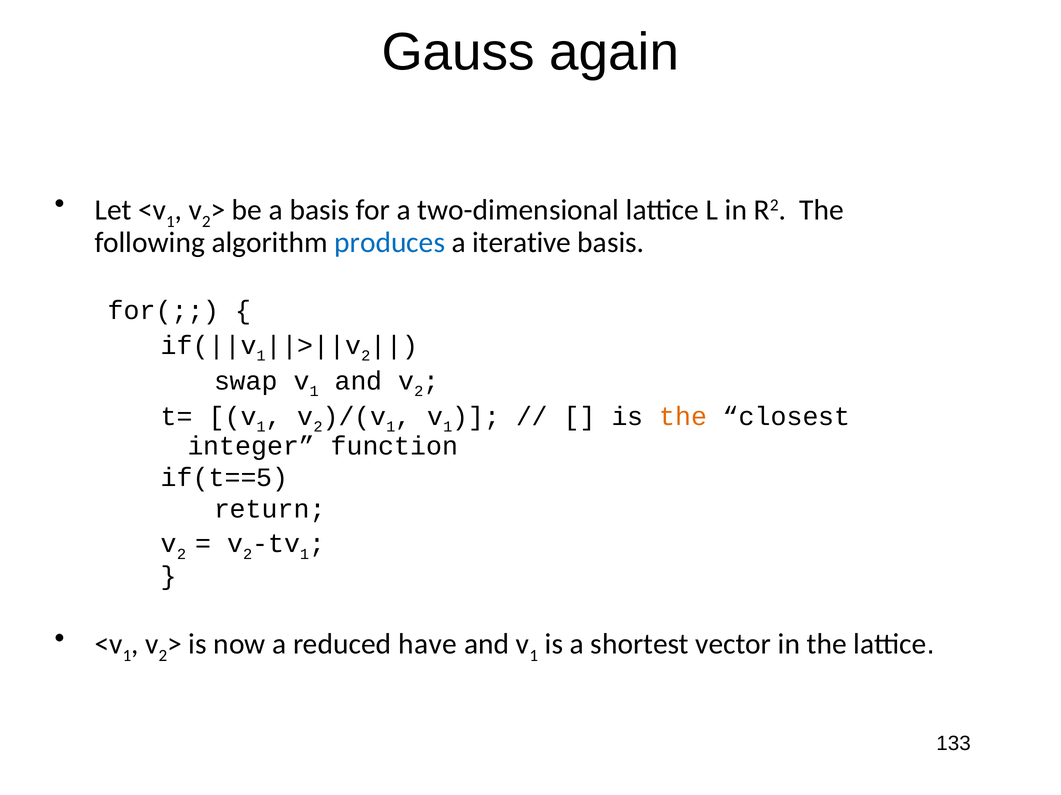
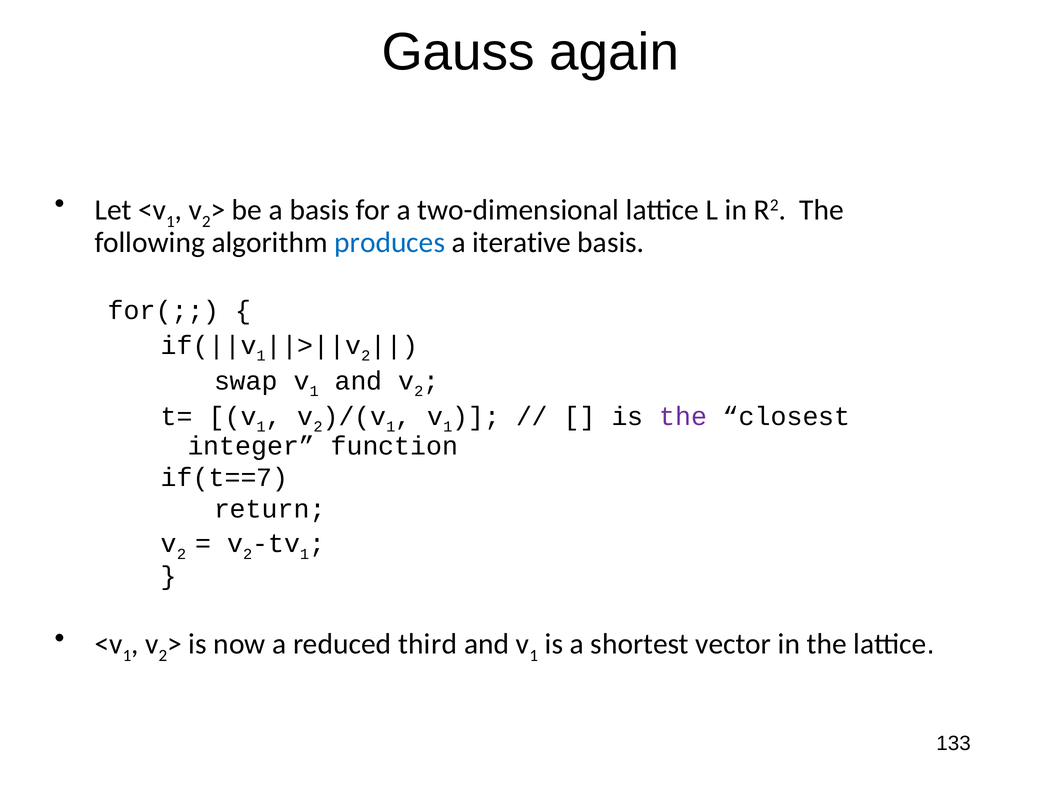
the at (683, 417) colour: orange -> purple
if(t==5: if(t==5 -> if(t==7
have: have -> third
